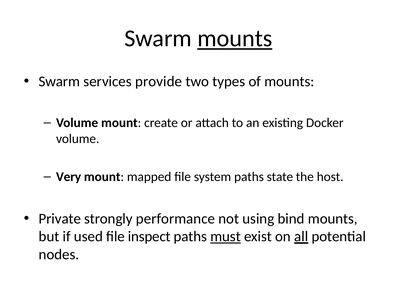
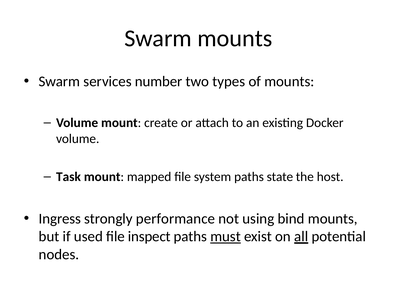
mounts at (235, 38) underline: present -> none
provide: provide -> number
Very: Very -> Task
Private: Private -> Ingress
